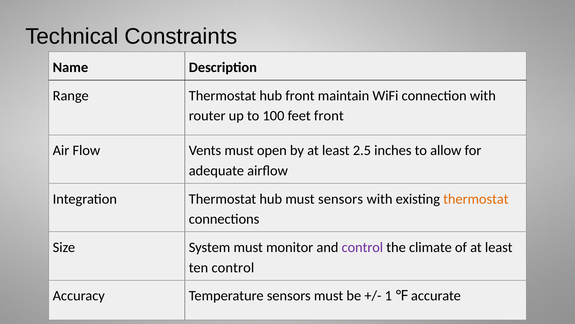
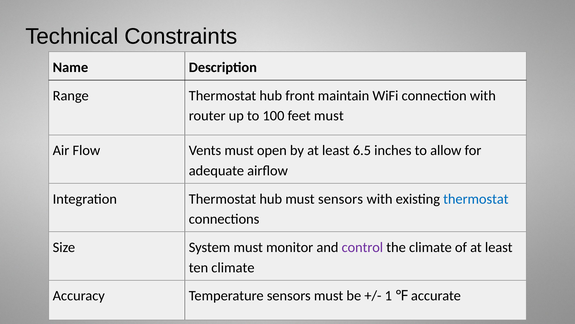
feet front: front -> must
2.5: 2.5 -> 6.5
thermostat at (476, 199) colour: orange -> blue
ten control: control -> climate
